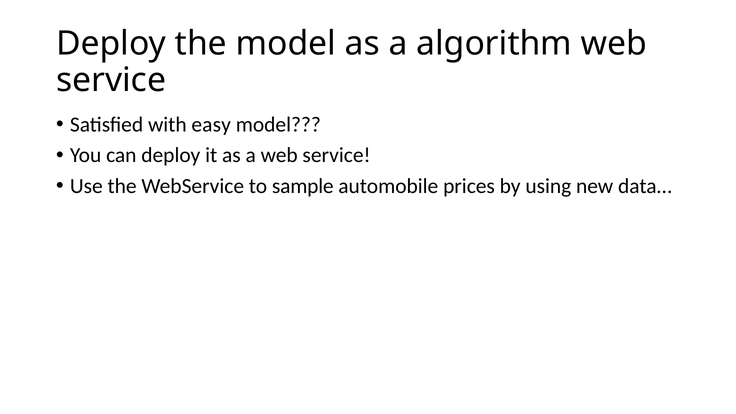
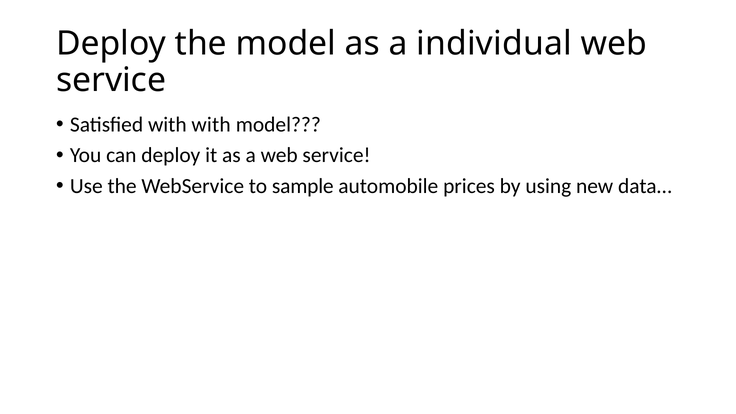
algorithm: algorithm -> individual
with easy: easy -> with
